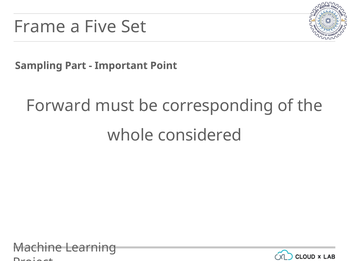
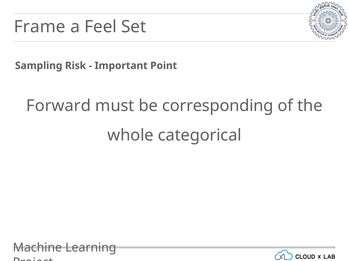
Five: Five -> Feel
Part: Part -> Risk
considered: considered -> categorical
